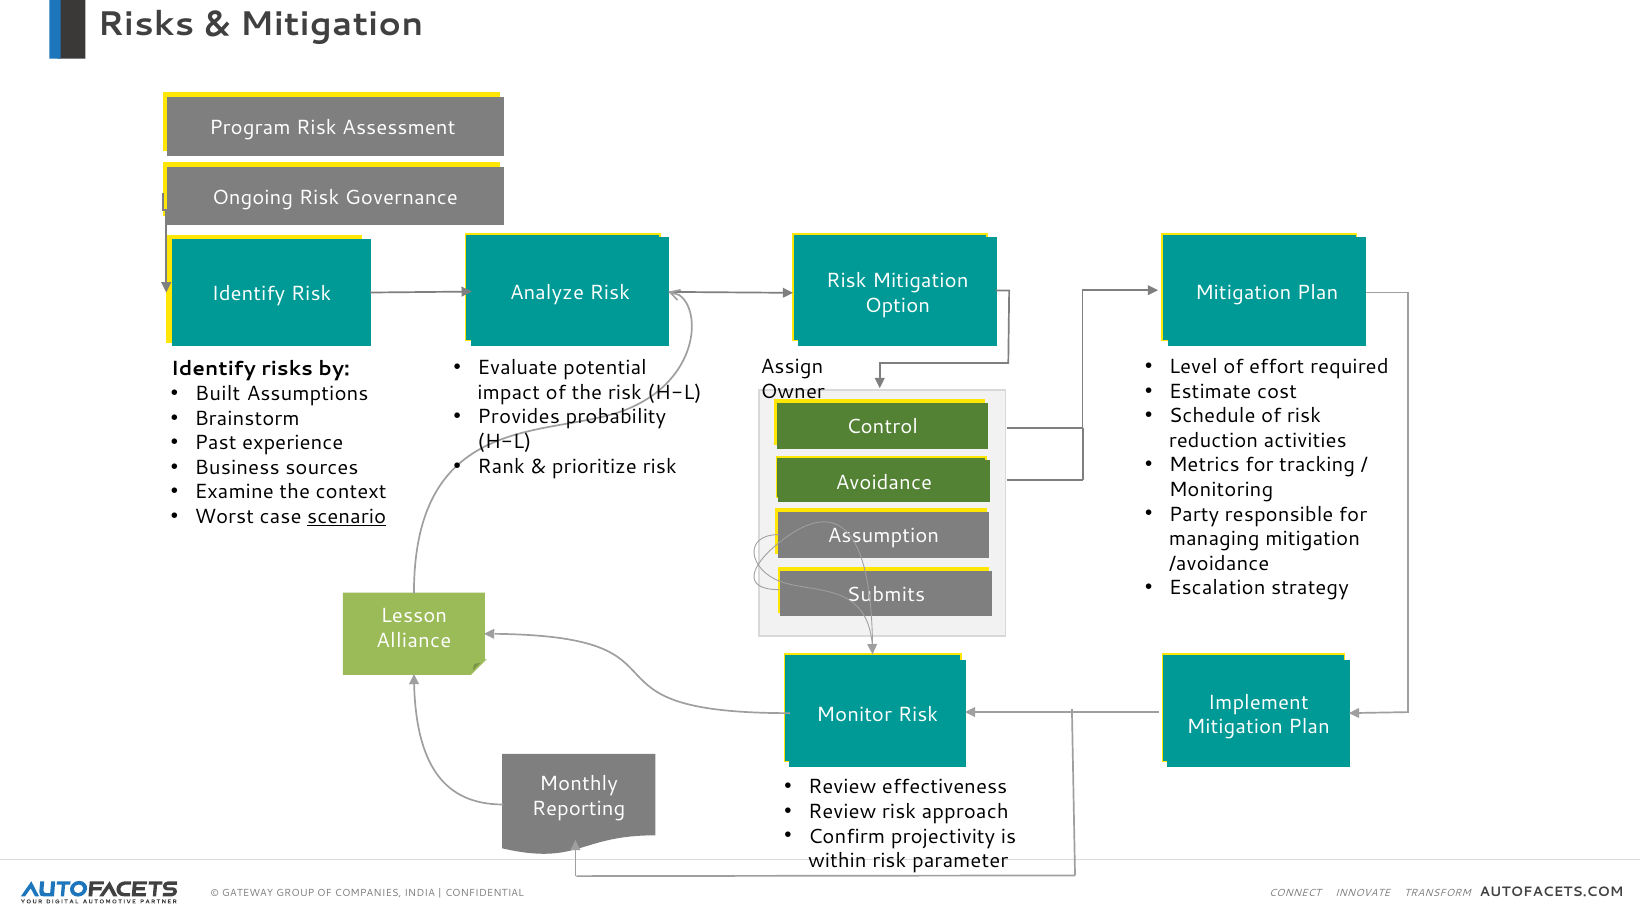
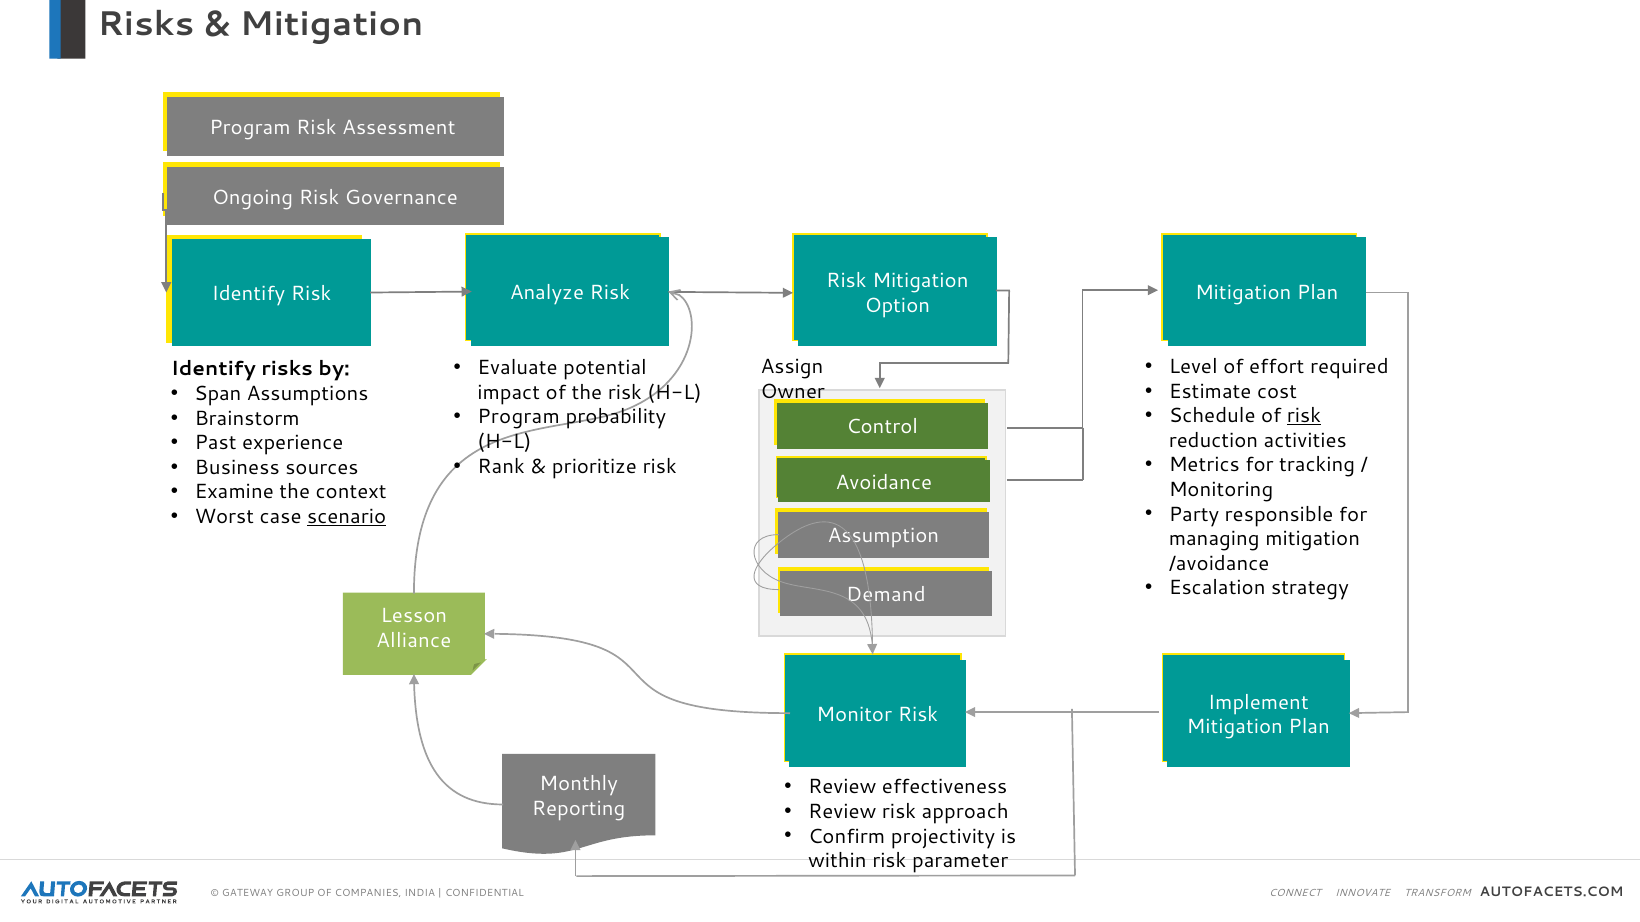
Built: Built -> Span
risk at (1304, 416) underline: none -> present
Provides at (519, 417): Provides -> Program
Submits: Submits -> Demand
